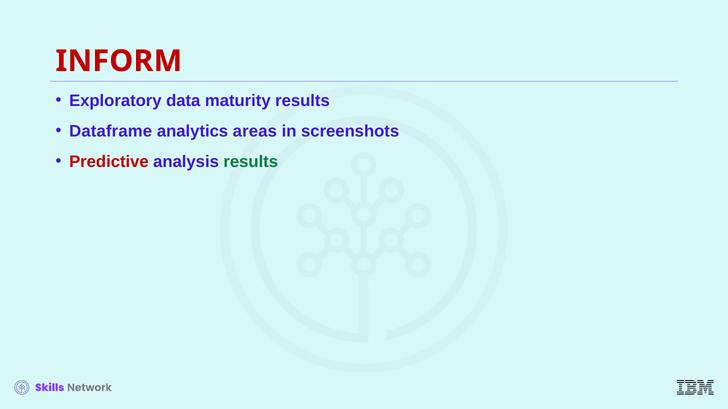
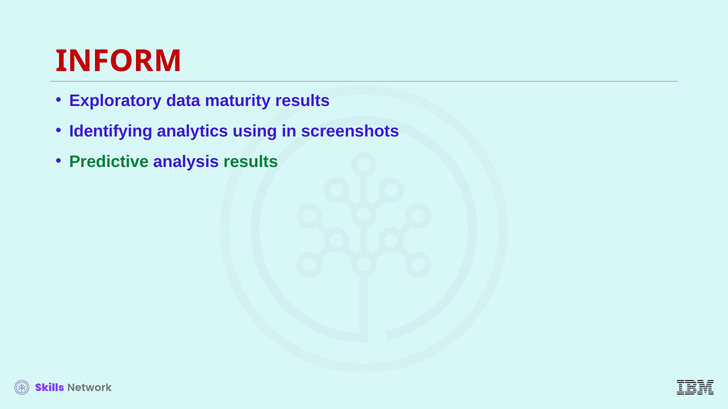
Dataframe: Dataframe -> Identifying
areas: areas -> using
Predictive colour: red -> green
